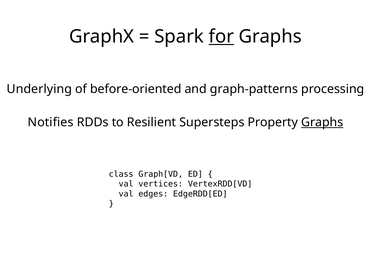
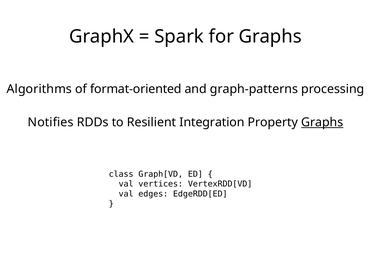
for underline: present -> none
Underlying: Underlying -> Algorithms
before-oriented: before-oriented -> format-oriented
Supersteps: Supersteps -> Integration
